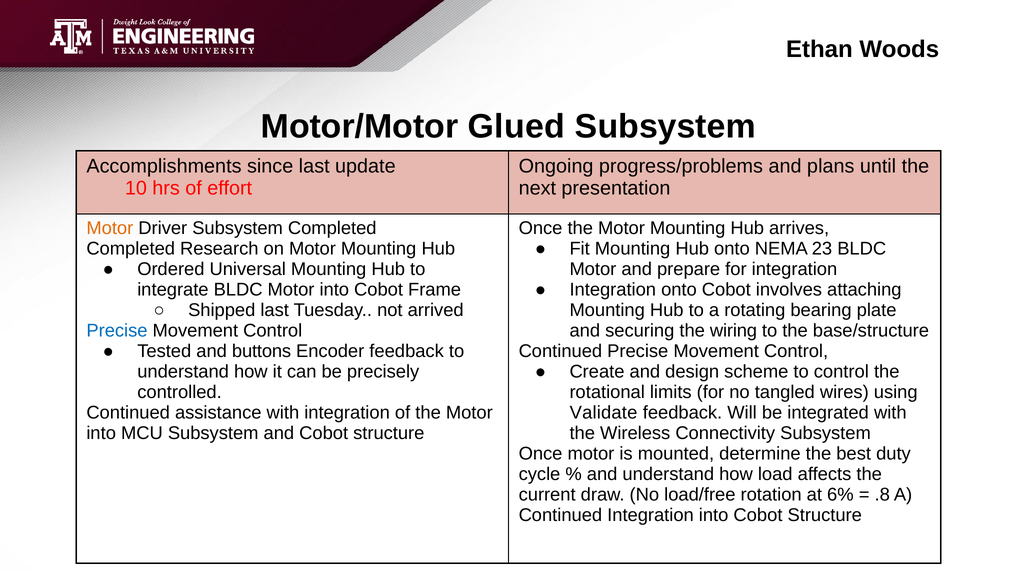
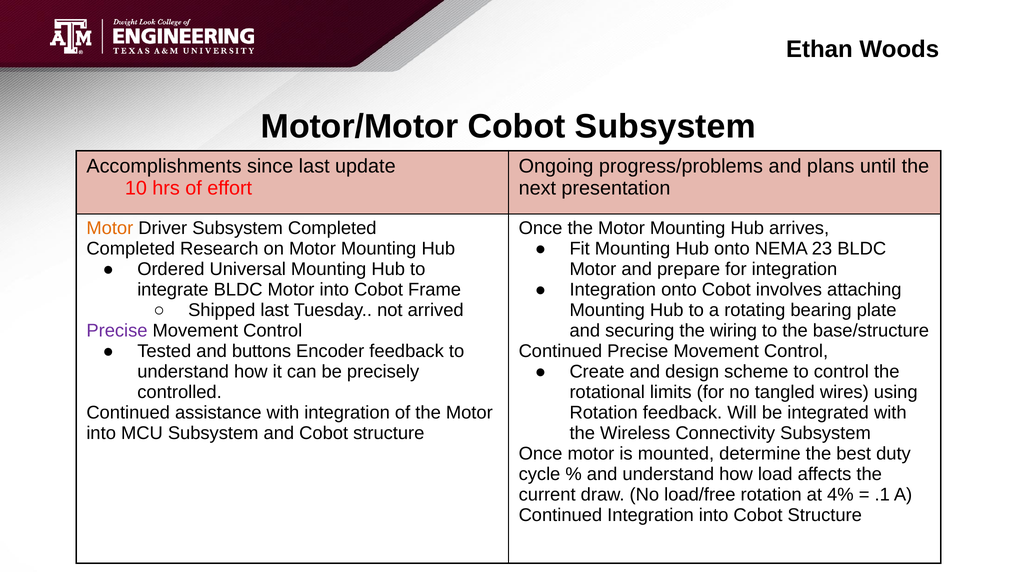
Motor/Motor Glued: Glued -> Cobot
Precise at (117, 331) colour: blue -> purple
Validate at (604, 413): Validate -> Rotation
6%: 6% -> 4%
.8: .8 -> .1
